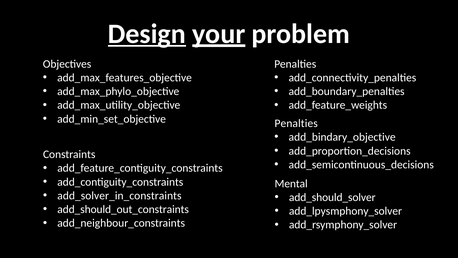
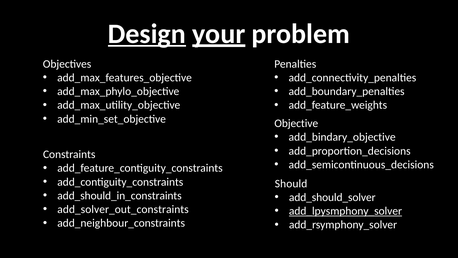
Penalties at (296, 123): Penalties -> Objective
Mental: Mental -> Should
add_solver_in_constraints: add_solver_in_constraints -> add_should_in_constraints
add_should_out_constraints: add_should_out_constraints -> add_solver_out_constraints
add_lpysmphony_solver underline: none -> present
